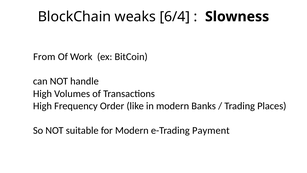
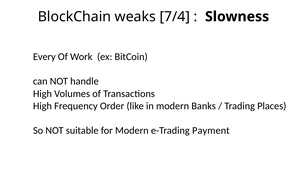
6/4: 6/4 -> 7/4
From: From -> Every
